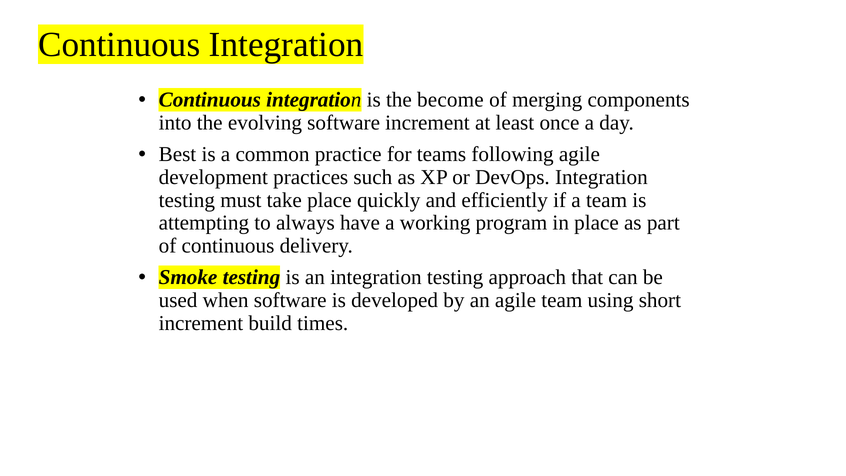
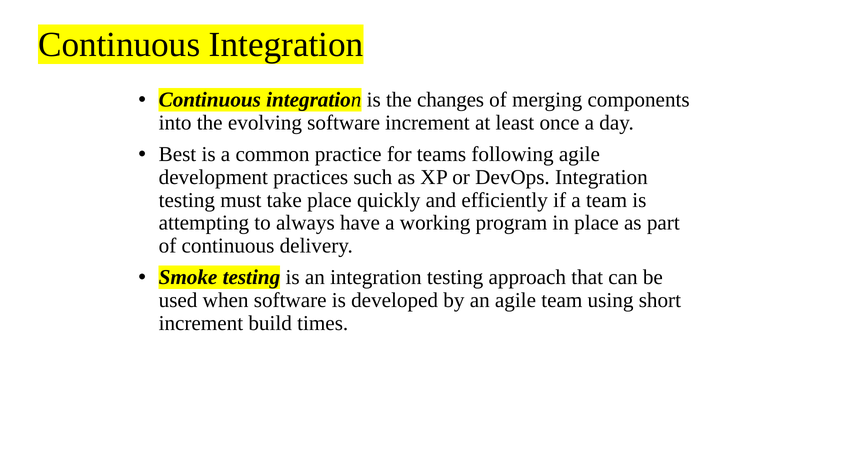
become: become -> changes
